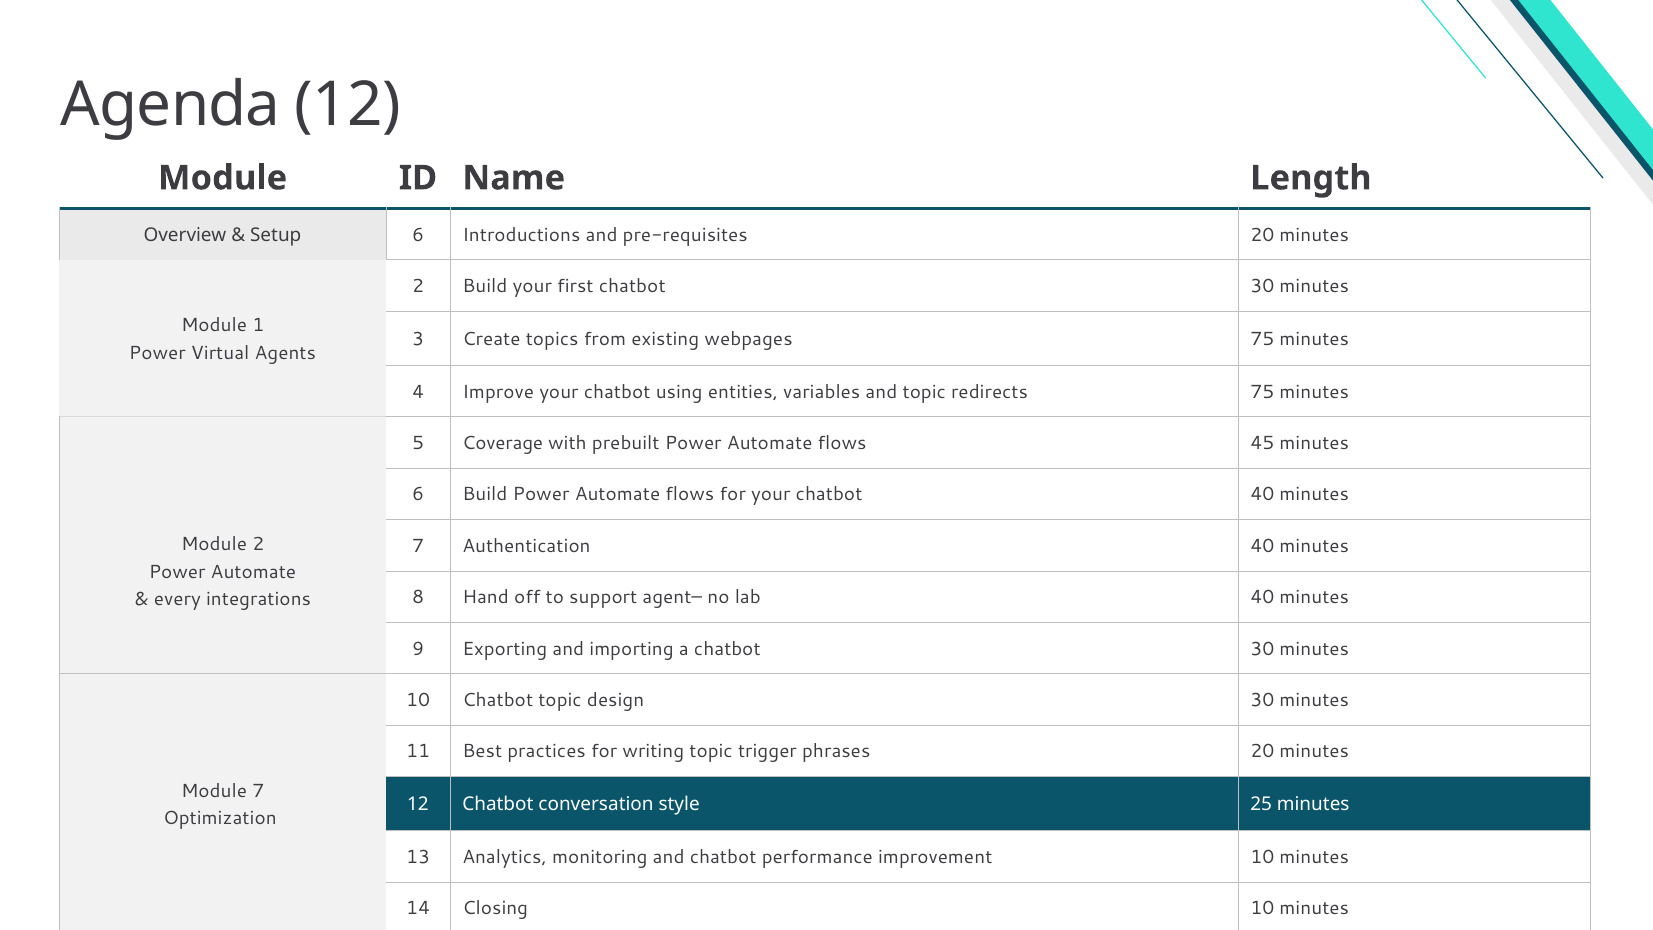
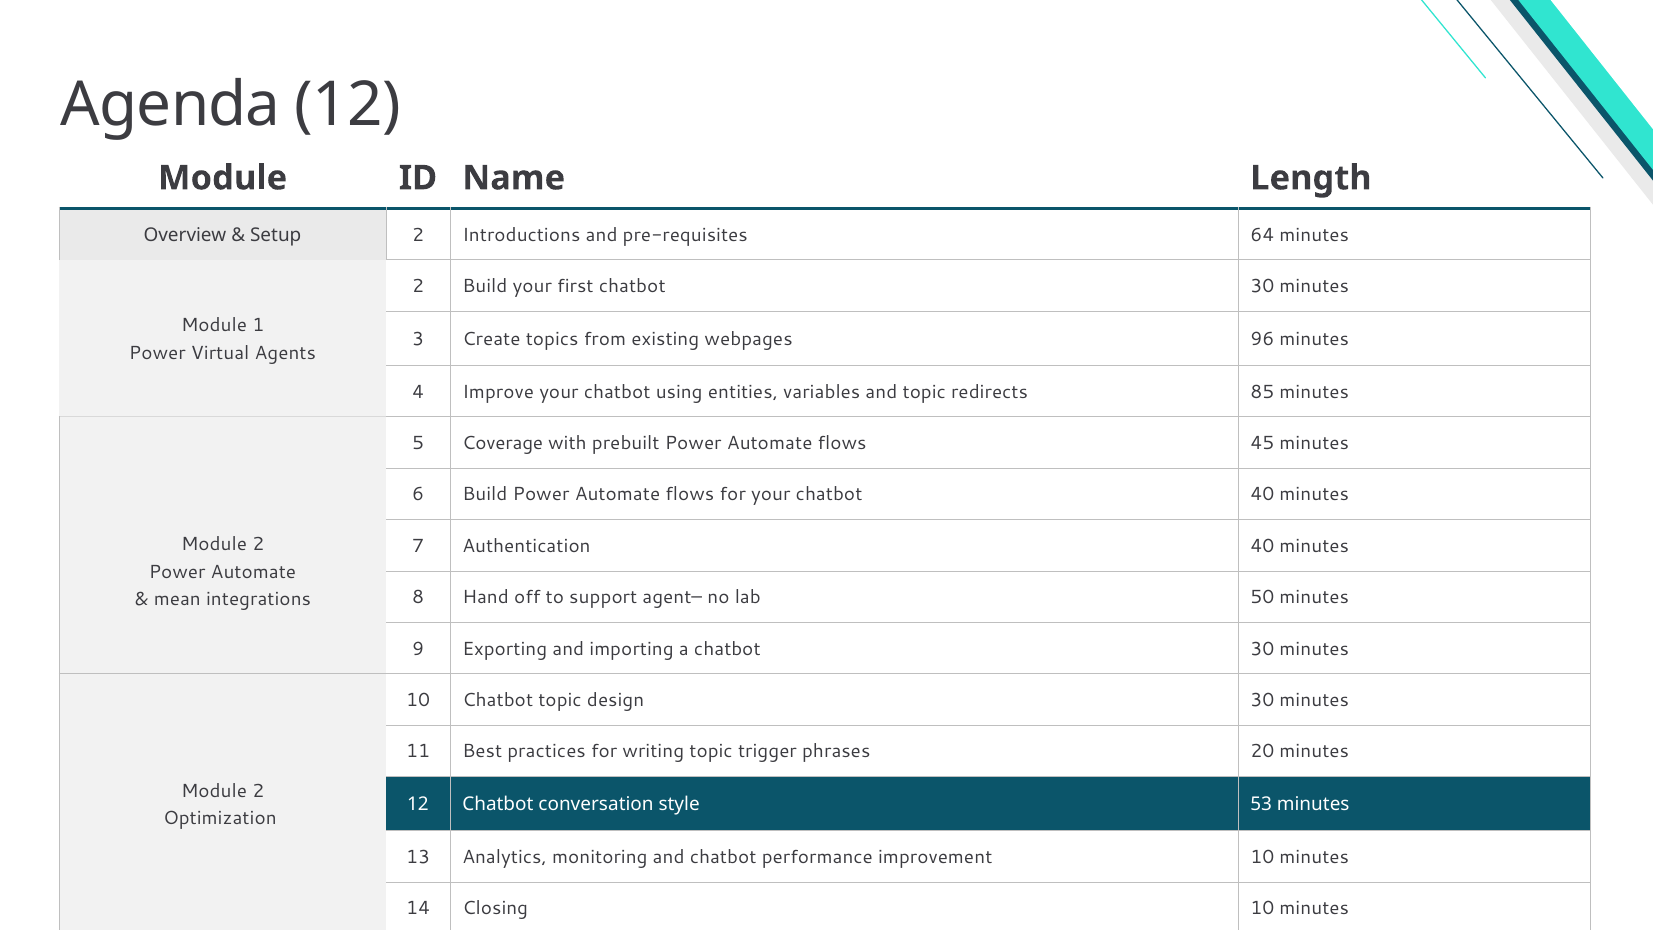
Setup 6: 6 -> 2
pre-requisites 20: 20 -> 64
webpages 75: 75 -> 96
redirects 75: 75 -> 85
lab 40: 40 -> 50
every: every -> mean
7 at (258, 791): 7 -> 2
25: 25 -> 53
